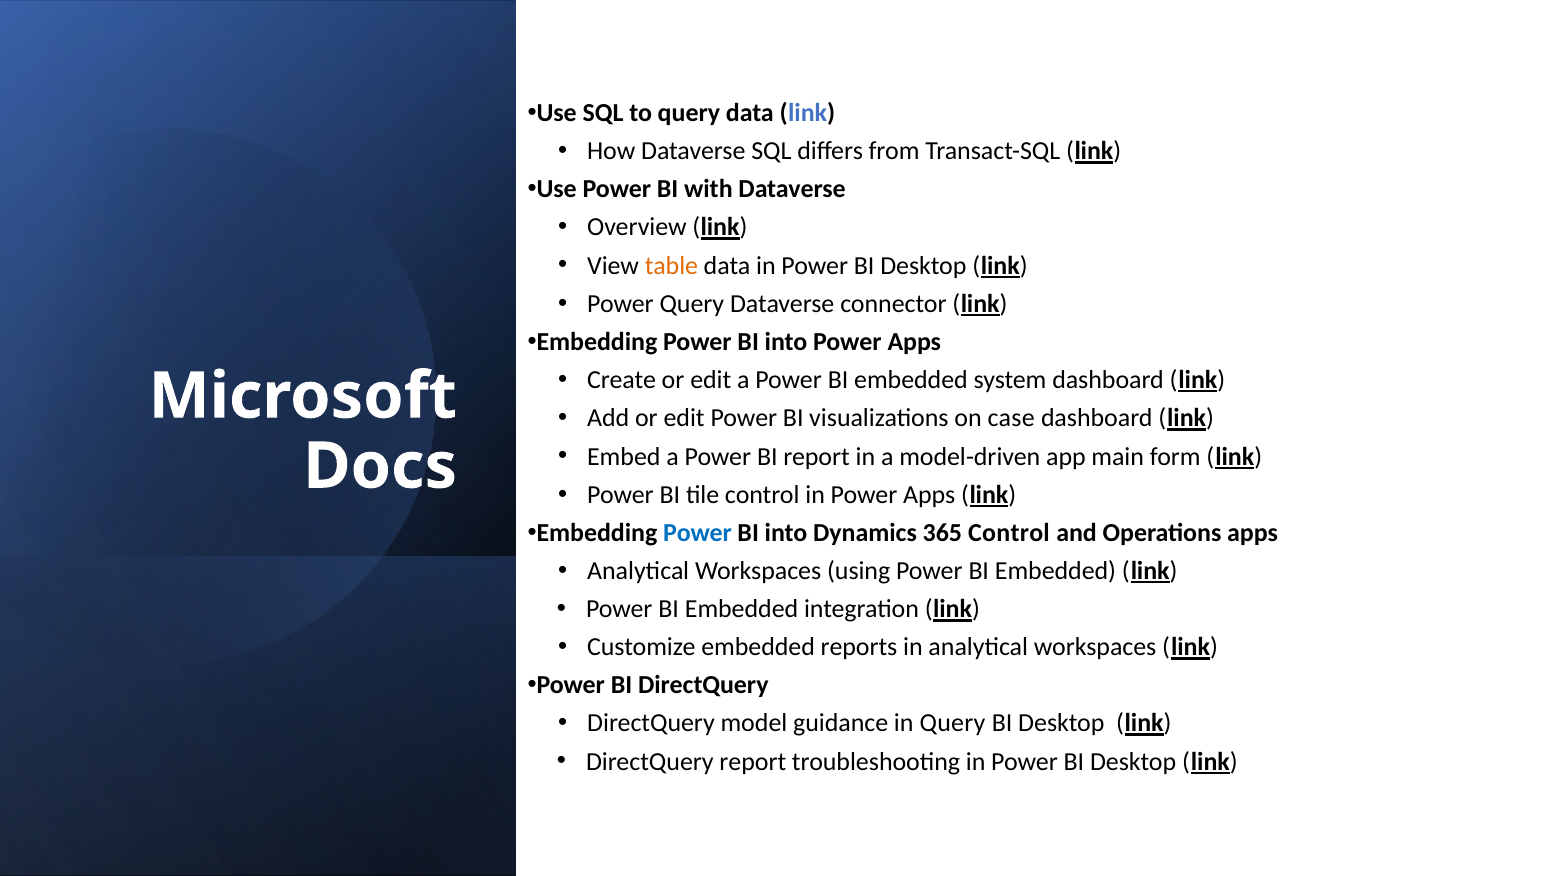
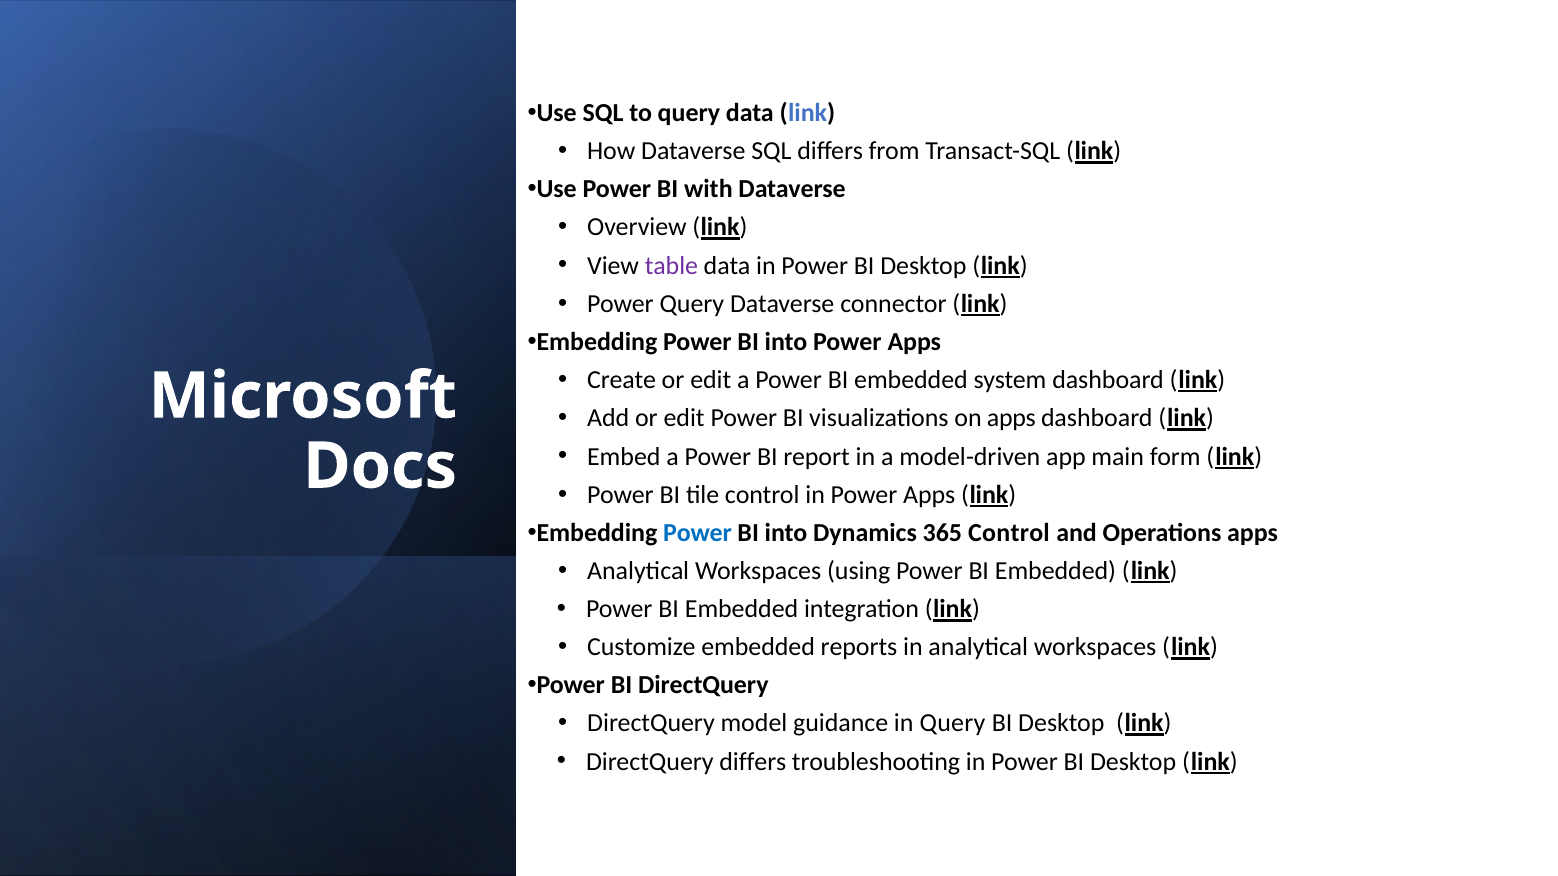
table colour: orange -> purple
on case: case -> apps
DirectQuery report: report -> differs
